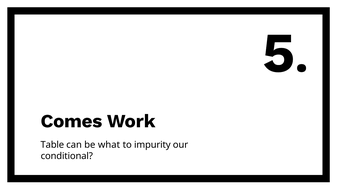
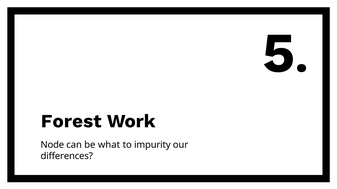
Comes: Comes -> Forest
Table: Table -> Node
conditional: conditional -> differences
